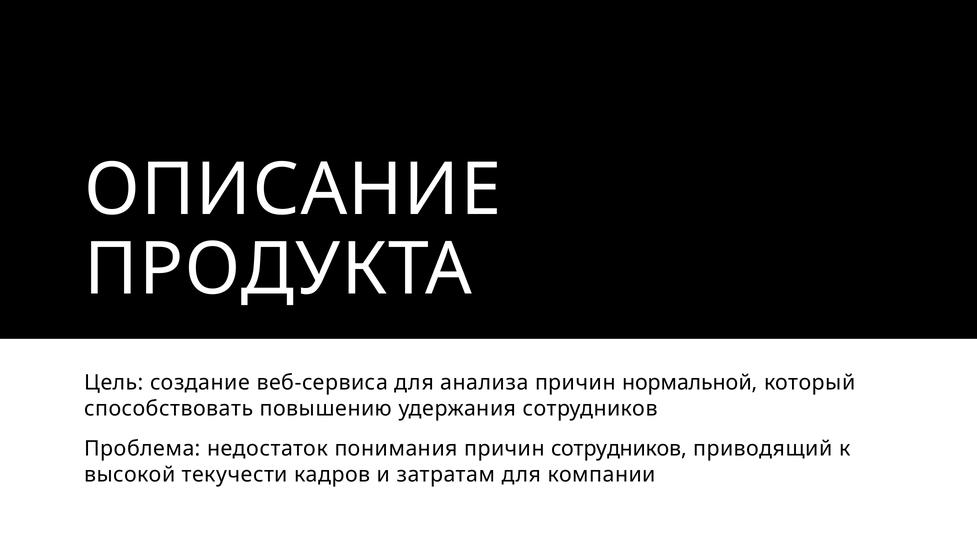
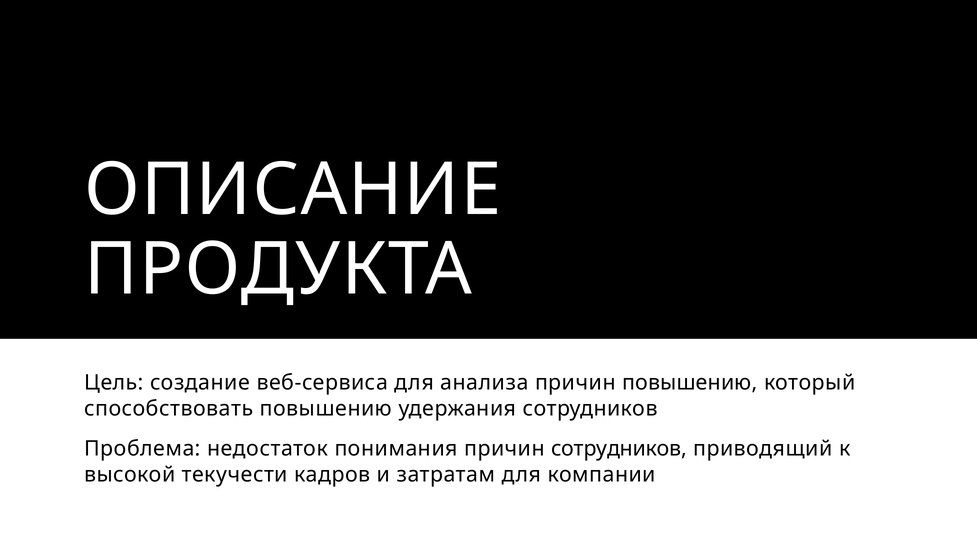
причин нормальной: нормальной -> повышению
